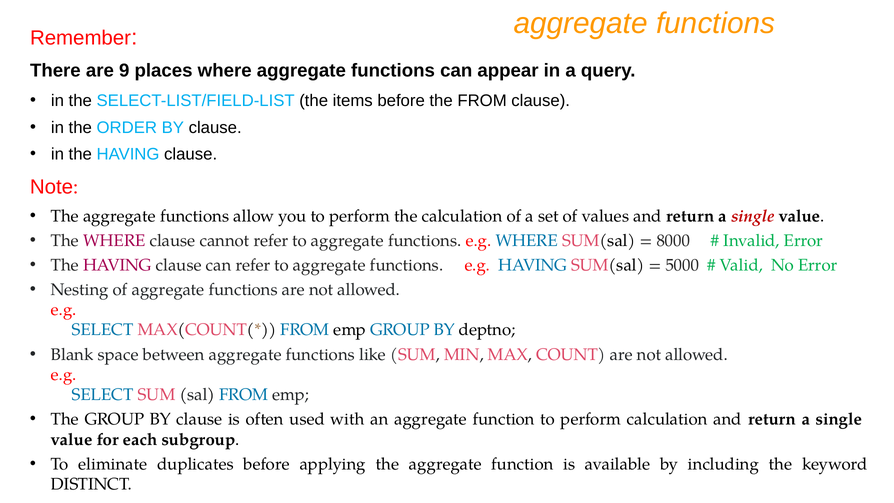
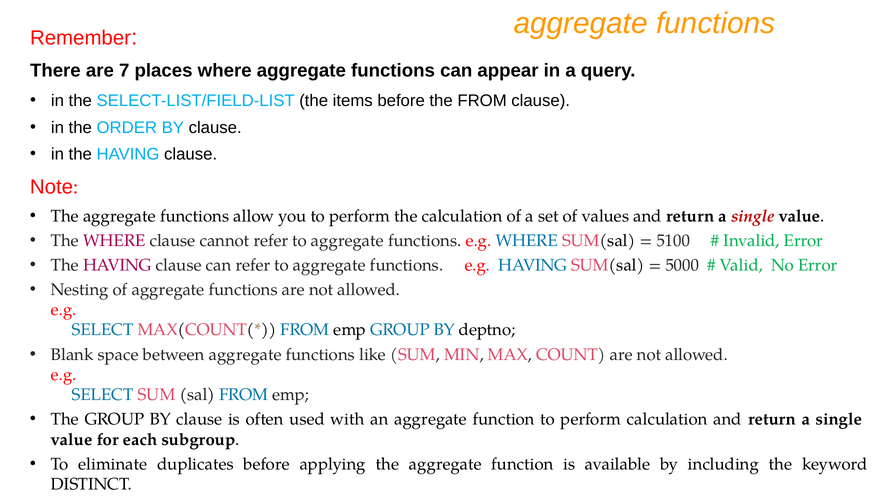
9: 9 -> 7
8000: 8000 -> 5100
